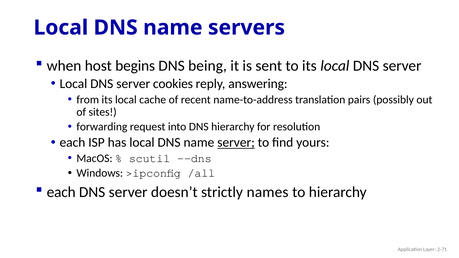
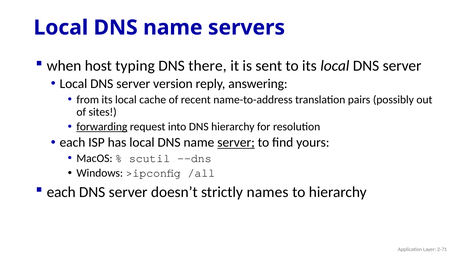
begins: begins -> typing
being: being -> there
cookies: cookies -> version
forwarding underline: none -> present
